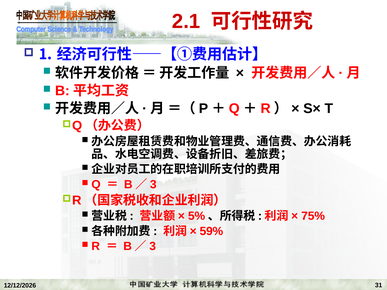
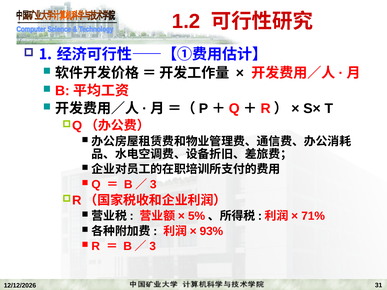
2.1: 2.1 -> 1.2
75%: 75% -> 71%
59%: 59% -> 93%
